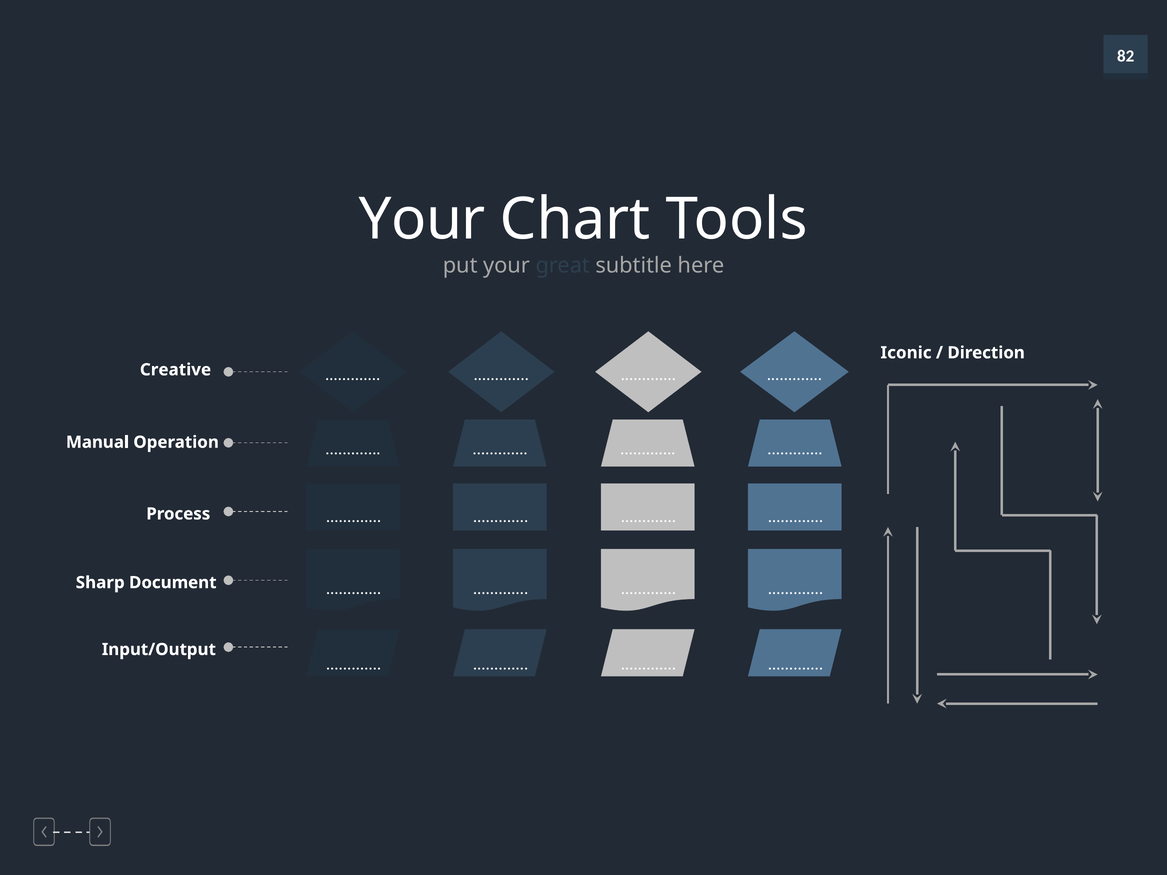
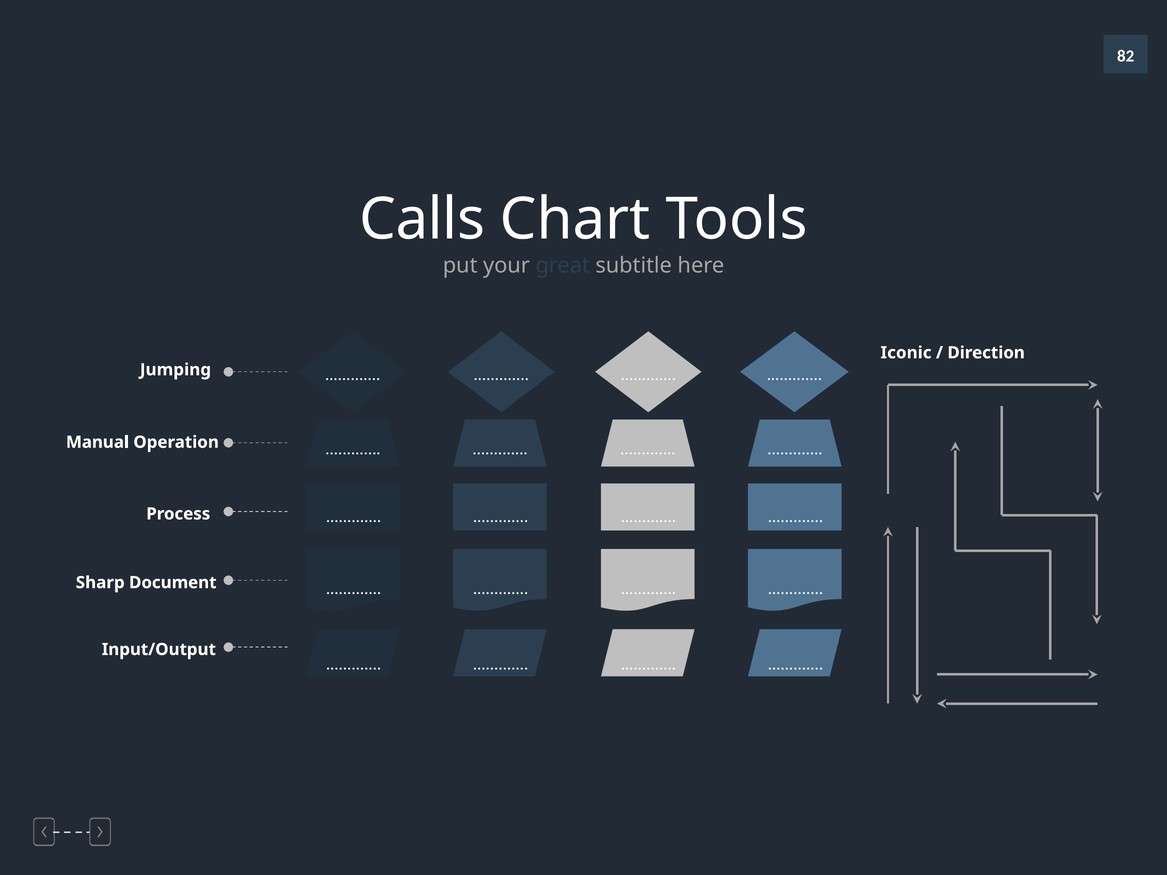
Your at (422, 219): Your -> Calls
Creative: Creative -> Jumping
